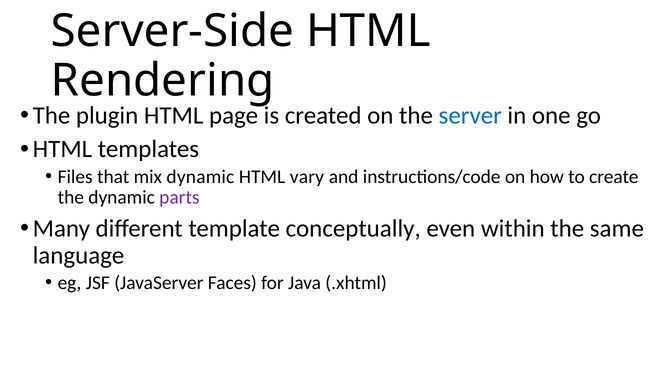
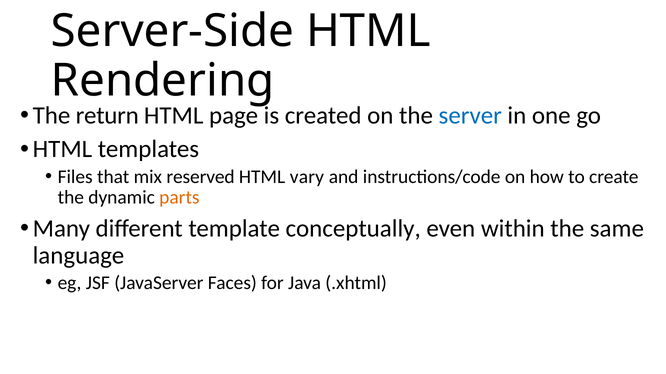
plugin: plugin -> return
mix dynamic: dynamic -> reserved
parts colour: purple -> orange
